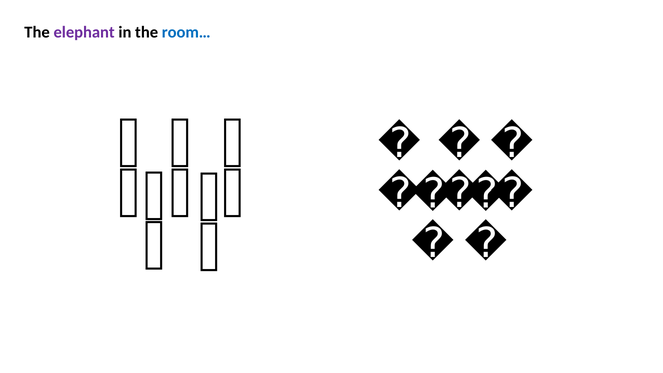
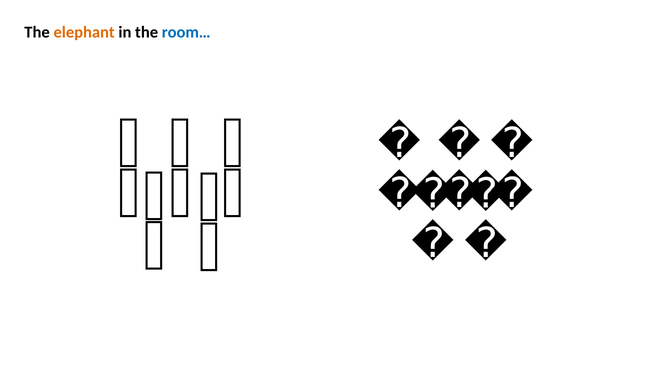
elephant colour: purple -> orange
